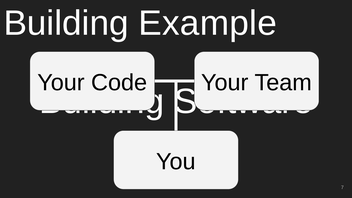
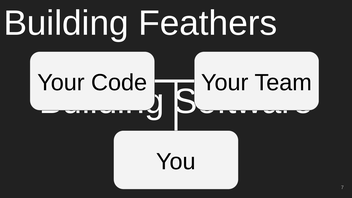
Example: Example -> Feathers
